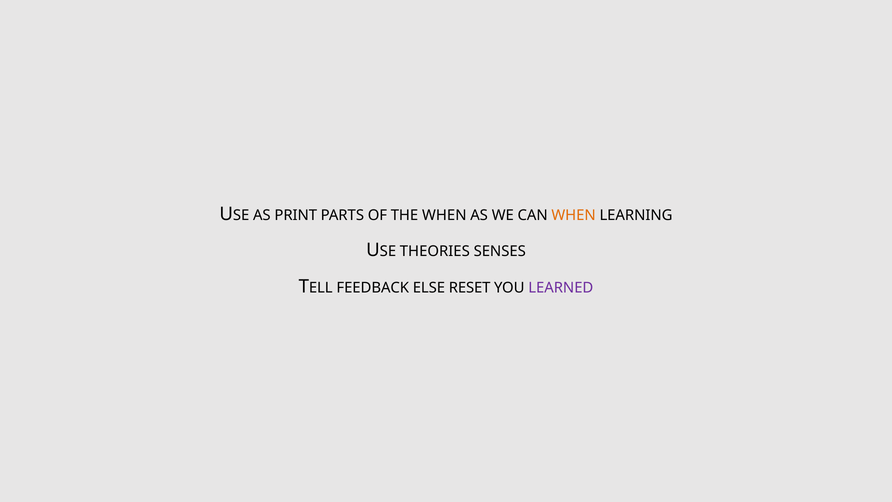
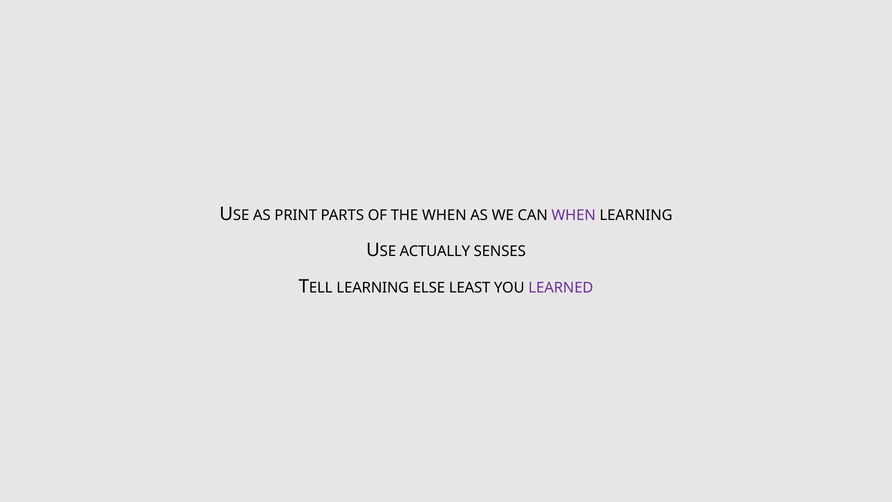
WHEN at (574, 215) colour: orange -> purple
THEORIES: THEORIES -> ACTUALLY
FEEDBACK at (373, 288): FEEDBACK -> LEARNING
RESET: RESET -> LEAST
